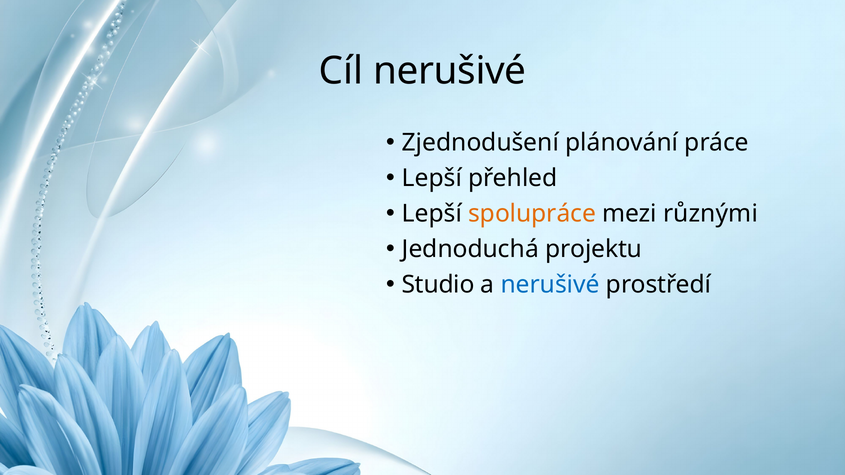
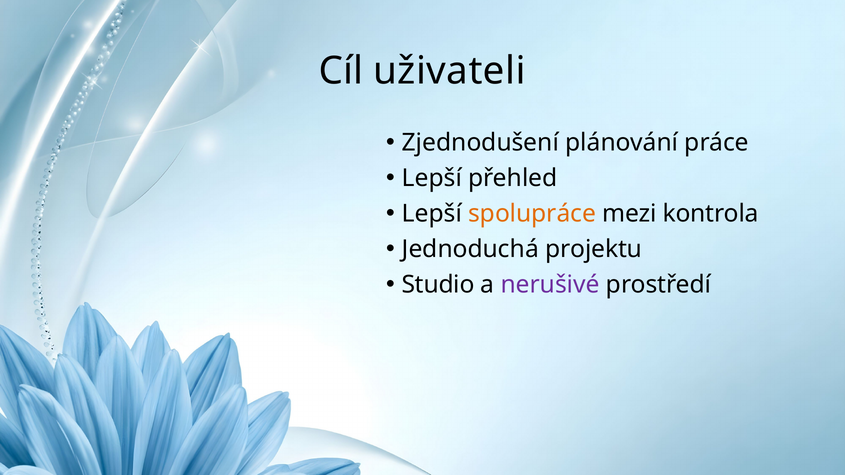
Cíl nerušivé: nerušivé -> uživateli
různými: různými -> kontrola
nerušivé at (550, 285) colour: blue -> purple
